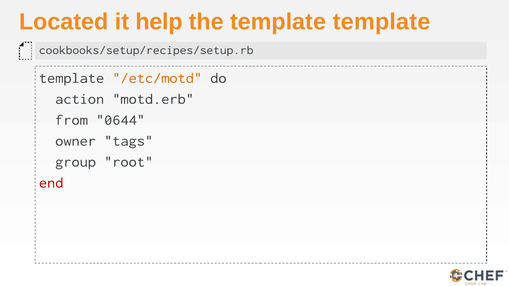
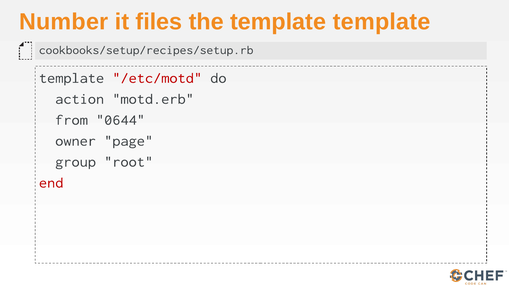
Located: Located -> Number
help: help -> files
/etc/motd colour: orange -> red
tags: tags -> page
